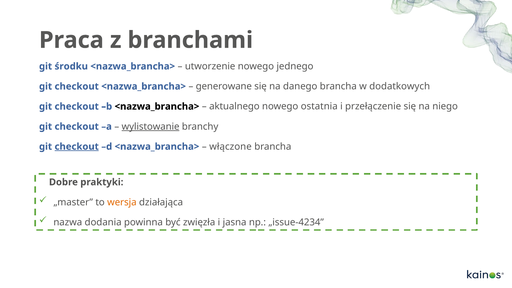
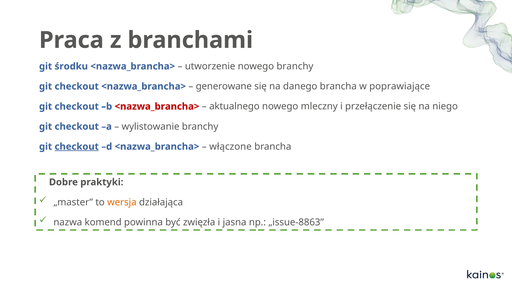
nowego jednego: jednego -> branchy
dodatkowych: dodatkowych -> poprawiające
<nazwa_brancha> at (157, 106) colour: black -> red
ostatnia: ostatnia -> mleczny
wylistowanie underline: present -> none
dodania: dodania -> komend
„issue-4234: „issue-4234 -> „issue-8863
